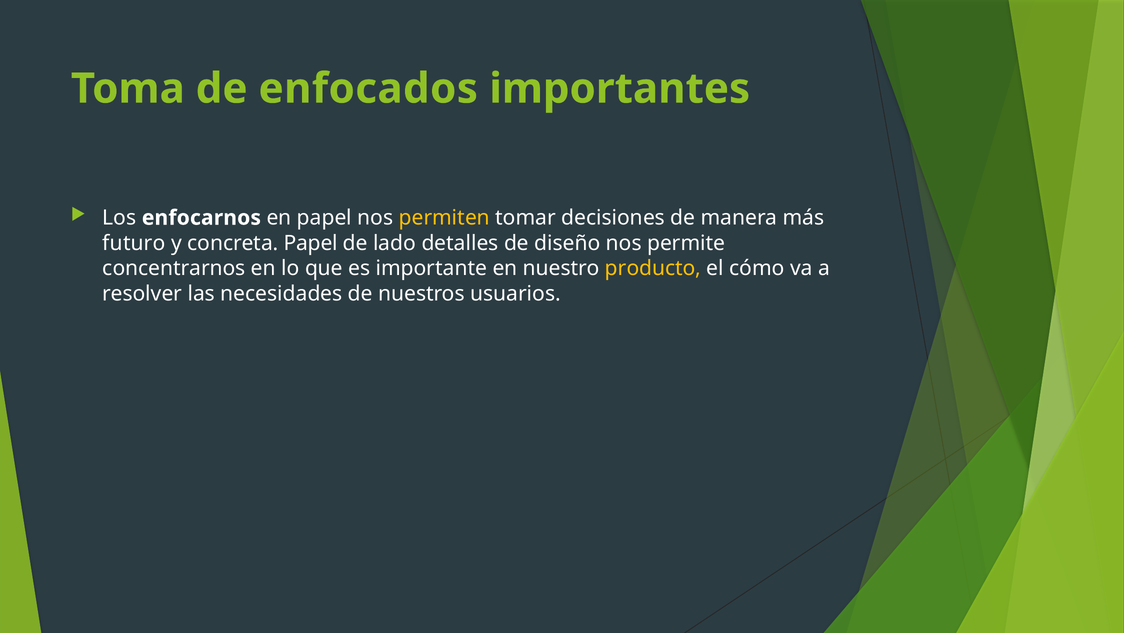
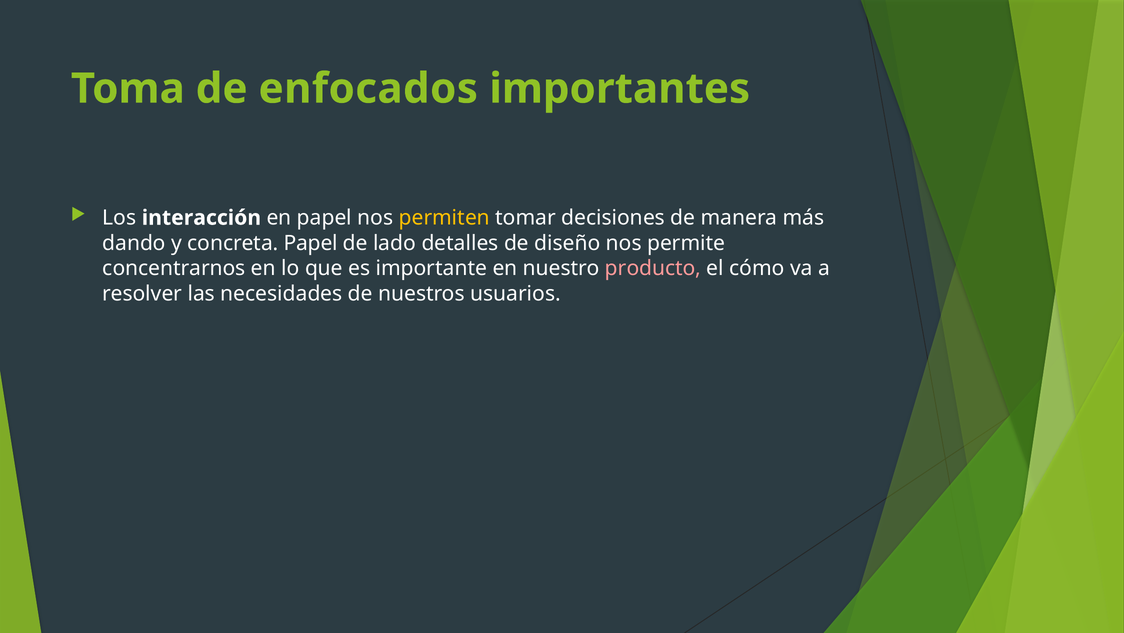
enfocarnos: enfocarnos -> interacción
futuro: futuro -> dando
producto colour: yellow -> pink
